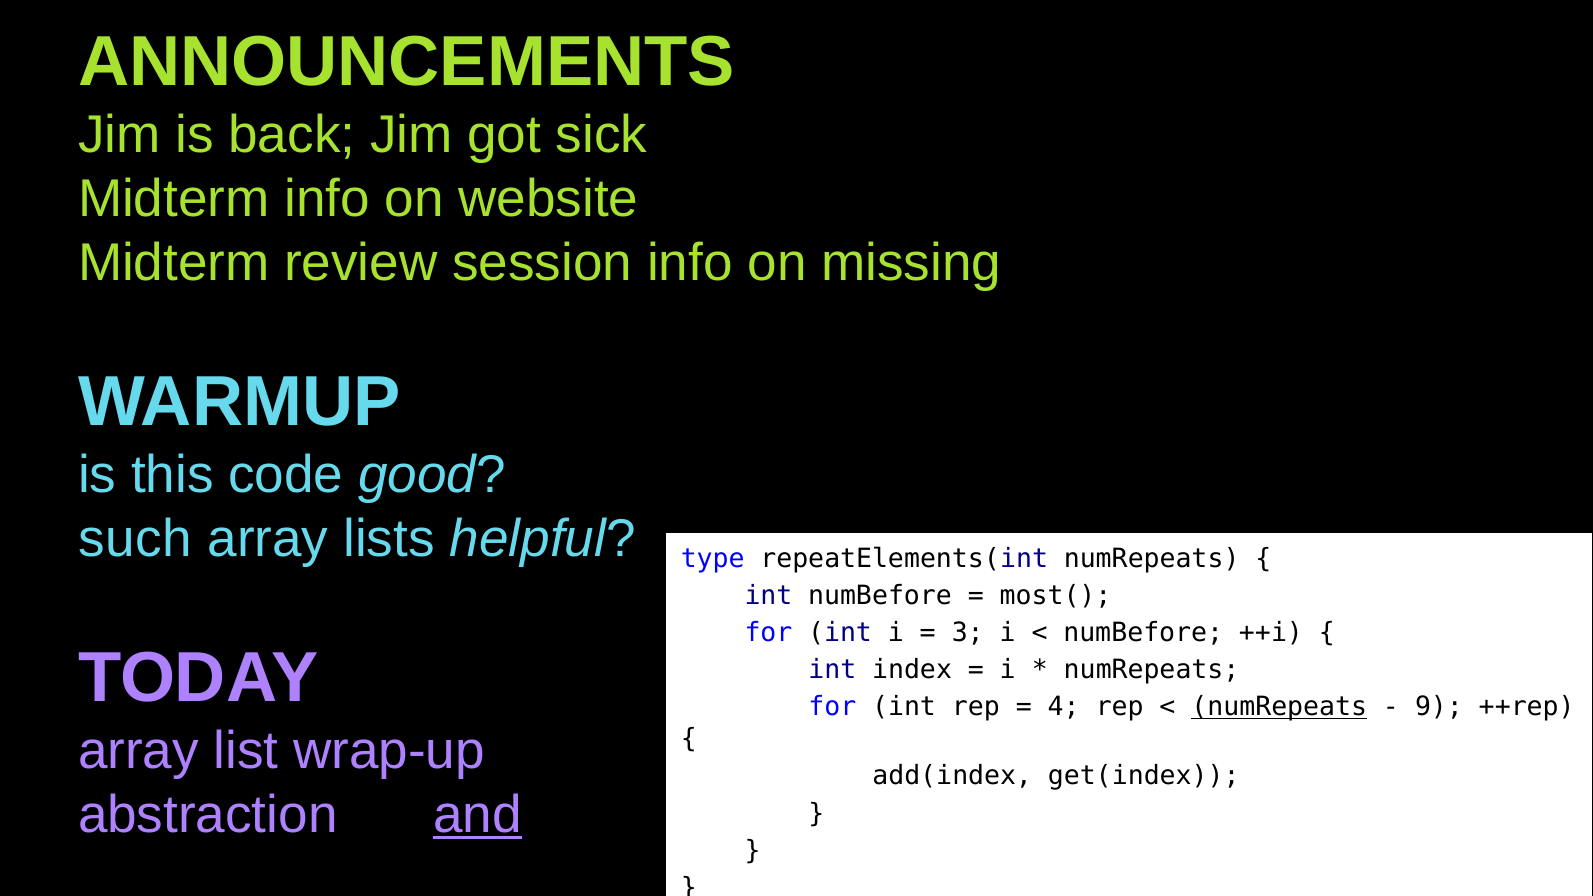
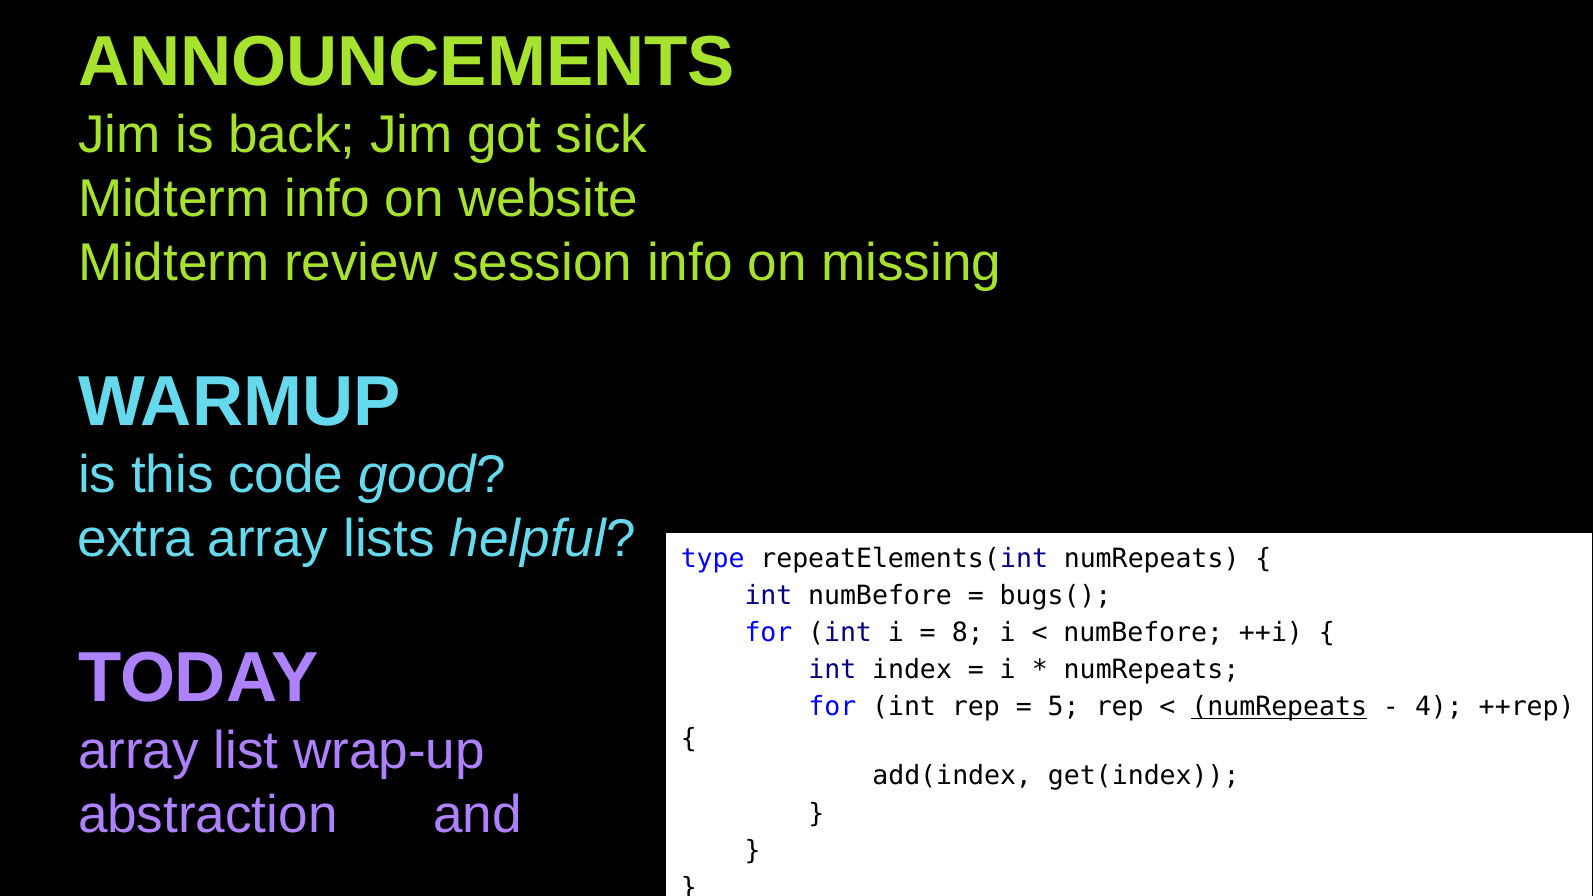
such: such -> extra
most(: most( -> bugs(
3: 3 -> 8
4: 4 -> 5
9: 9 -> 4
and underline: present -> none
